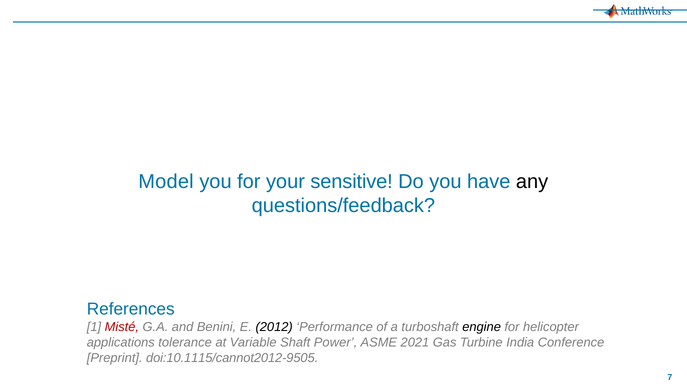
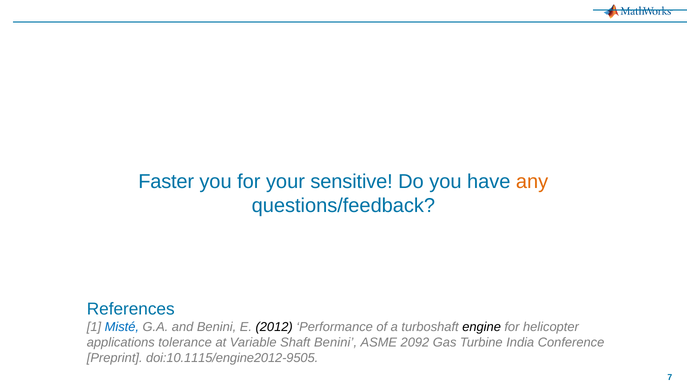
Model: Model -> Faster
any colour: black -> orange
Misté colour: red -> blue
Shaft Power: Power -> Benini
2021: 2021 -> 2092
doi:10.1115/cannot2012-9505: doi:10.1115/cannot2012-9505 -> doi:10.1115/engine2012-9505
